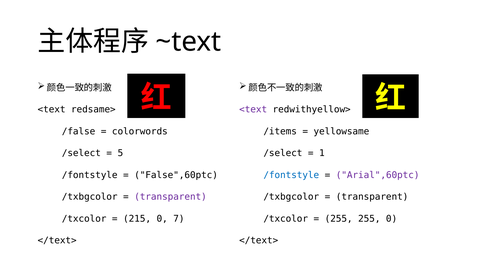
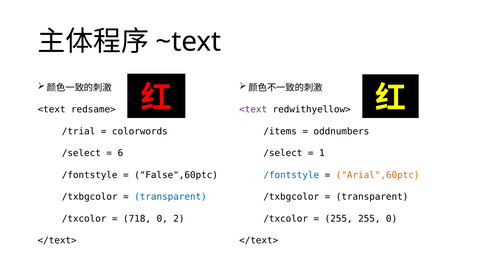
/false: /false -> /trial
yellowsame: yellowsame -> oddnumbers
5: 5 -> 6
Arial",60ptc colour: purple -> orange
transparent at (171, 197) colour: purple -> blue
215: 215 -> 718
7: 7 -> 2
